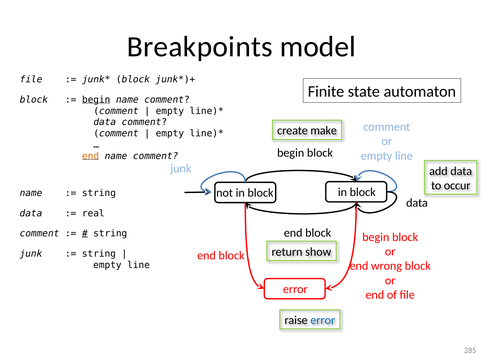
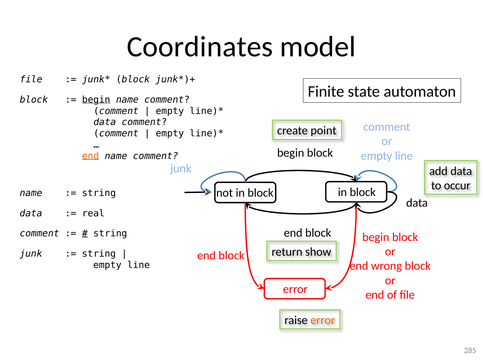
Breakpoints: Breakpoints -> Coordinates
make: make -> point
error at (323, 320) colour: blue -> orange
